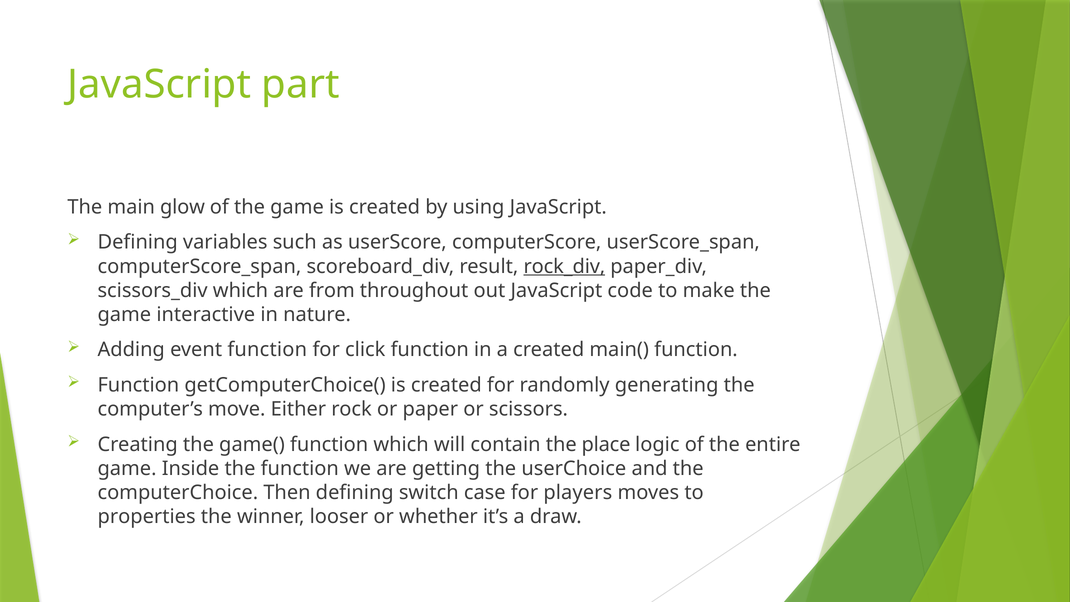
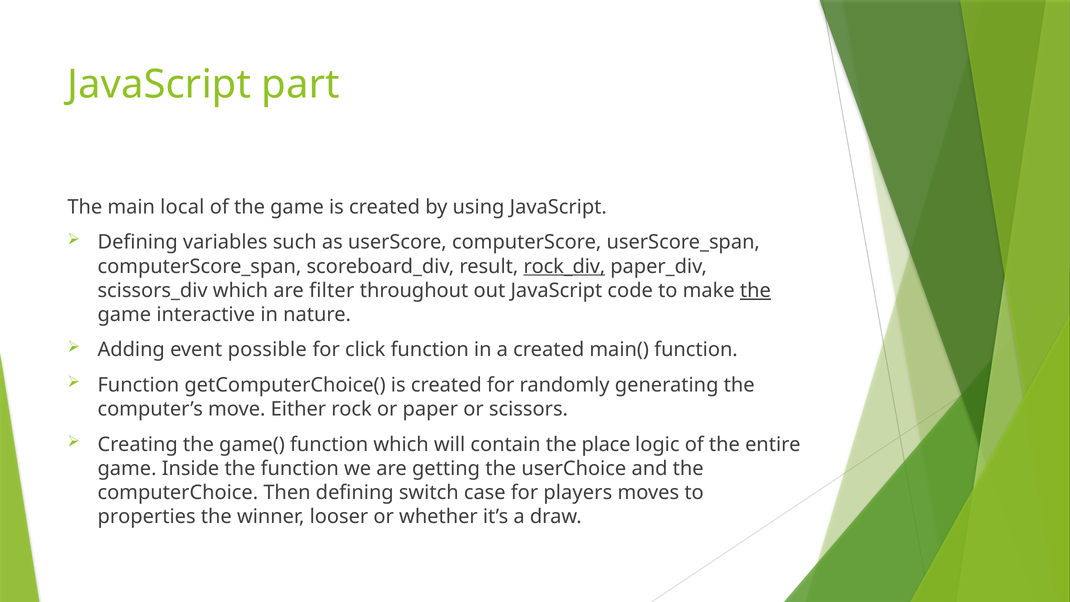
glow: glow -> local
from: from -> filter
the at (755, 290) underline: none -> present
event function: function -> possible
